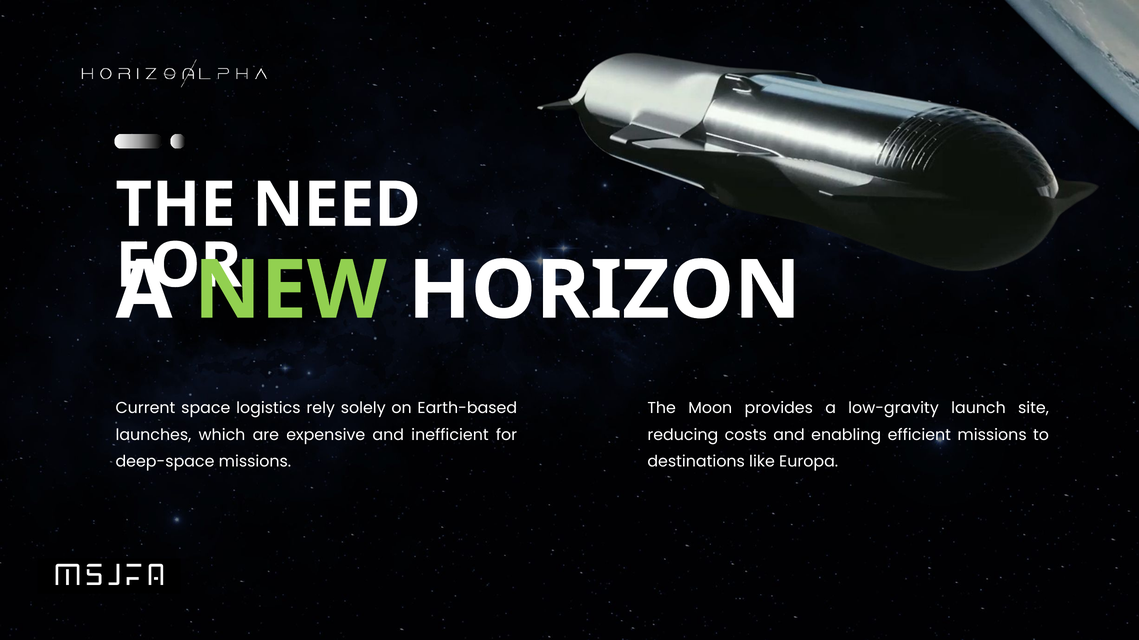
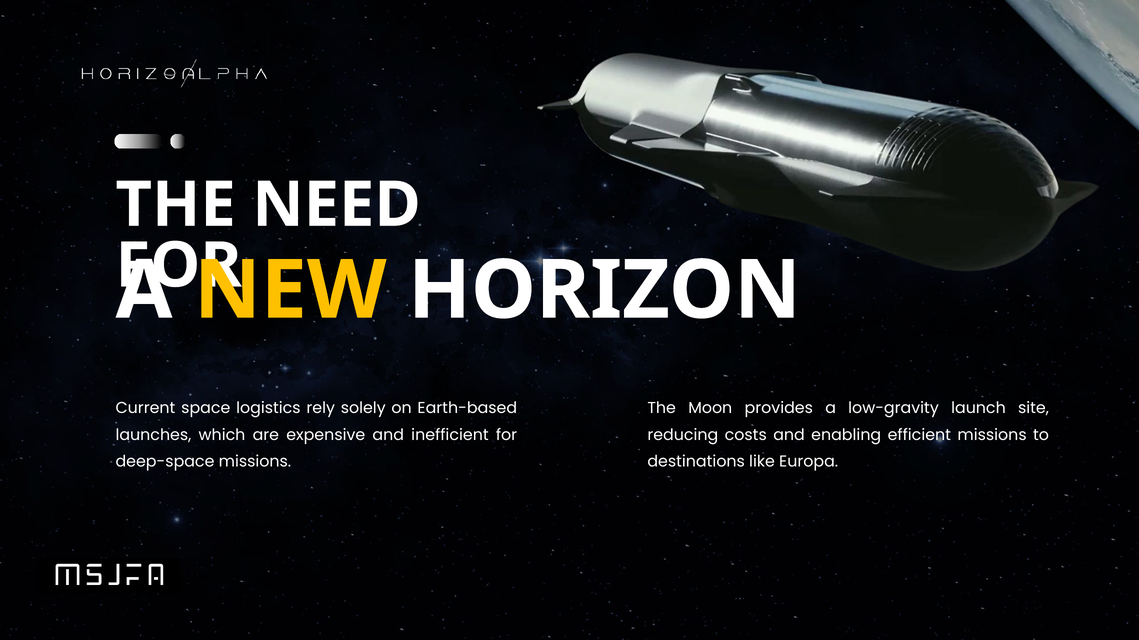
NEW colour: light green -> yellow
